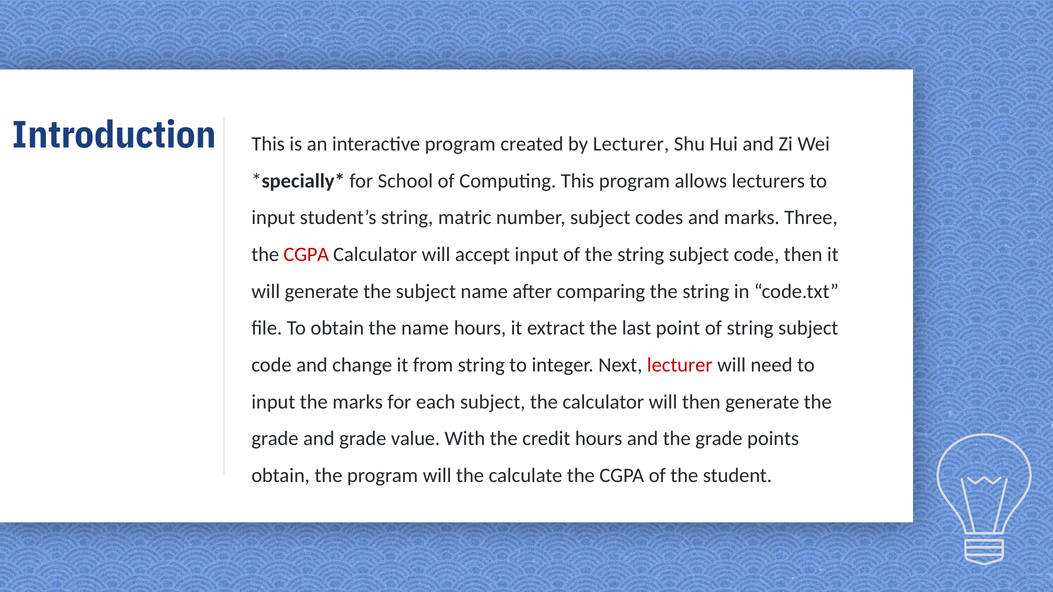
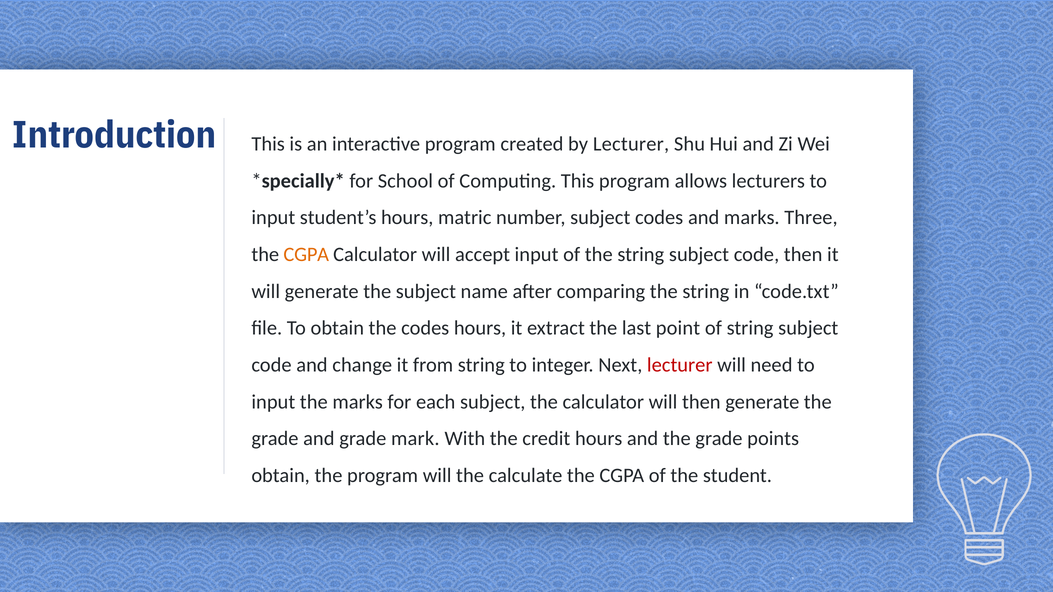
student’s string: string -> hours
CGPA at (306, 255) colour: red -> orange
the name: name -> codes
value: value -> mark
